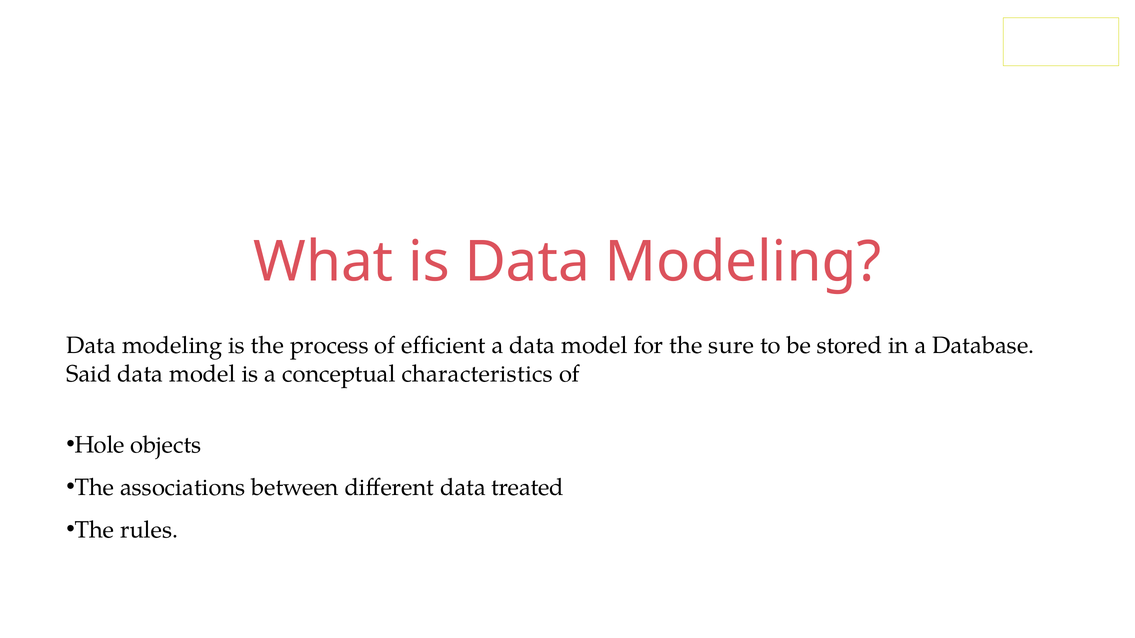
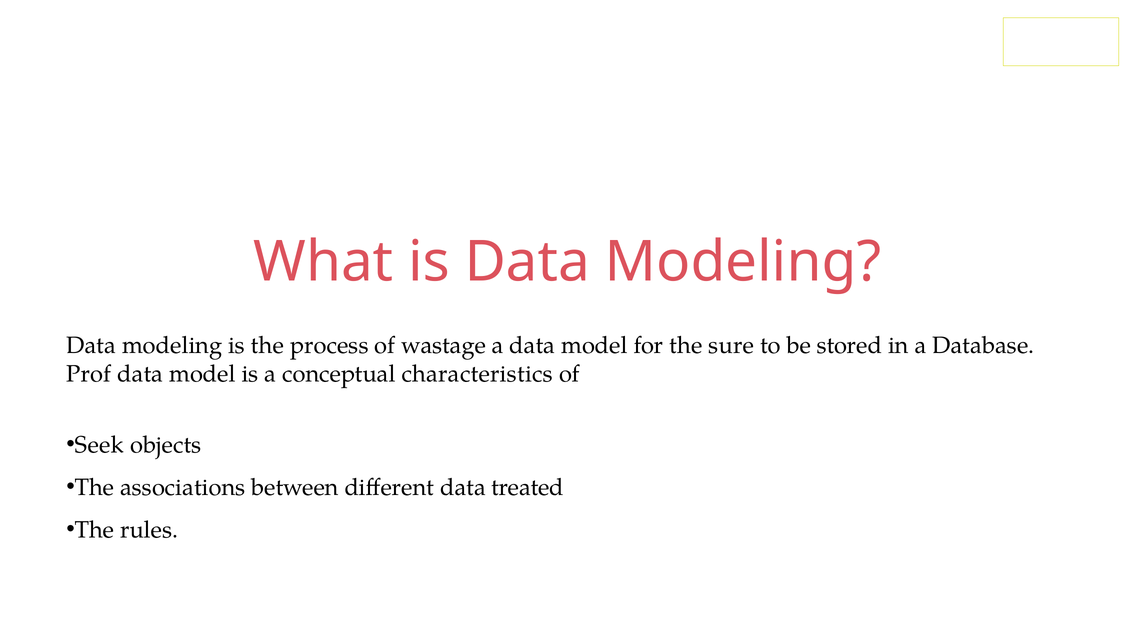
efficient: efficient -> wastage
Said: Said -> Prof
Hole: Hole -> Seek
